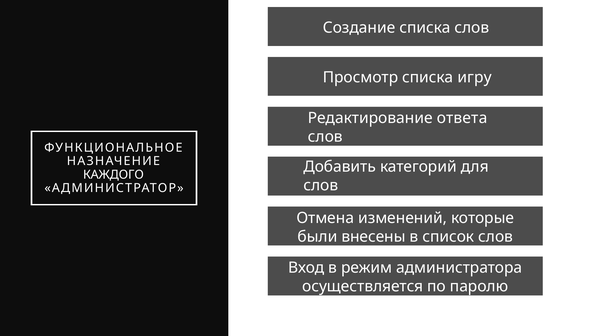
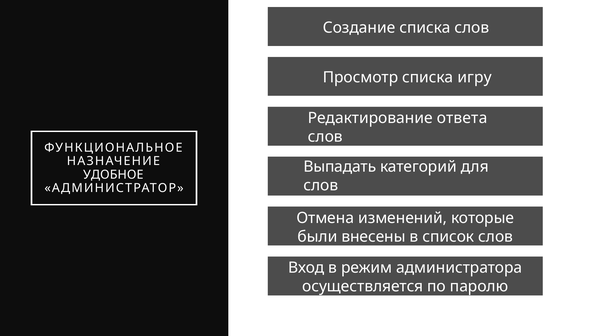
Добавить: Добавить -> Выпадать
КАЖДОГО: КАЖДОГО -> УДОБНОЕ
